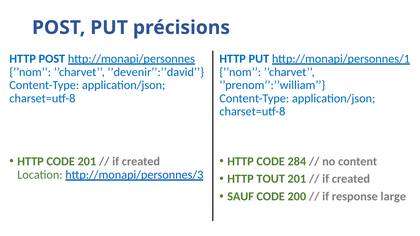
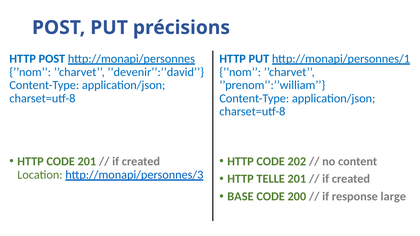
284: 284 -> 202
TOUT: TOUT -> TELLE
SAUF: SAUF -> BASE
